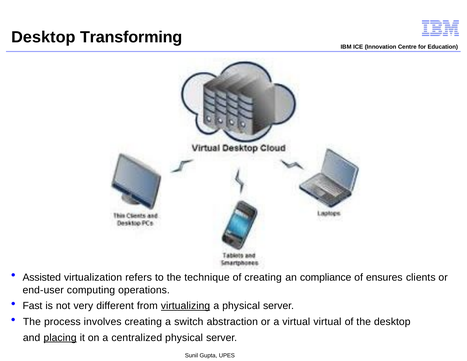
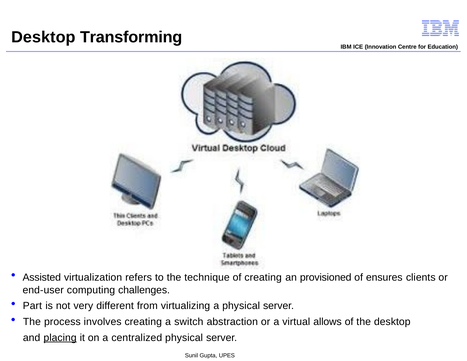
compliance: compliance -> provisioned
operations: operations -> challenges
Fast: Fast -> Part
virtualizing underline: present -> none
virtual virtual: virtual -> allows
